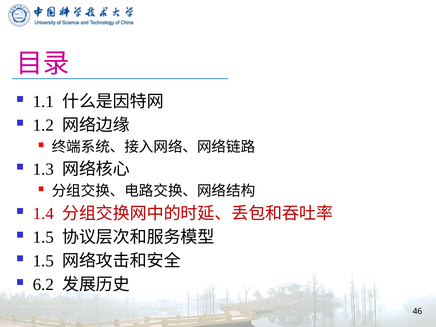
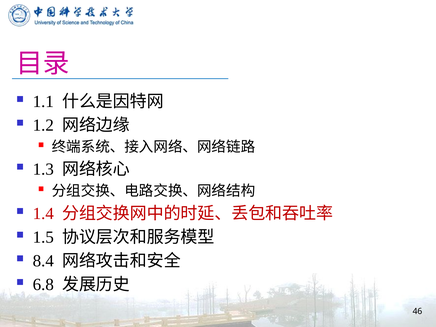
1.5 at (43, 261): 1.5 -> 8.4
6.2: 6.2 -> 6.8
